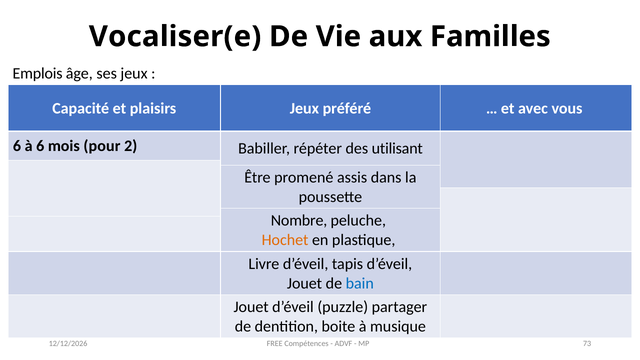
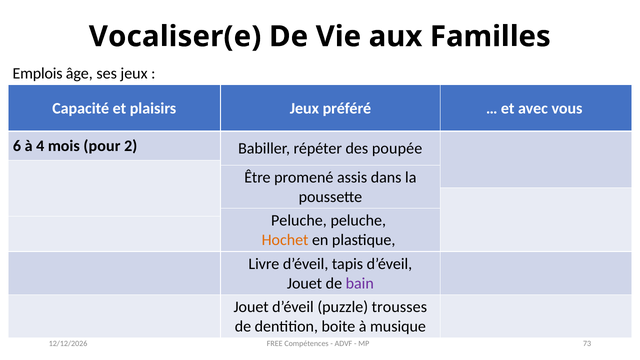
à 6: 6 -> 4
utilisant: utilisant -> poupée
Nombre at (299, 221): Nombre -> Peluche
bain colour: blue -> purple
partager: partager -> trousses
